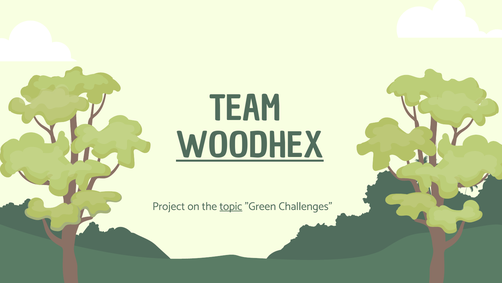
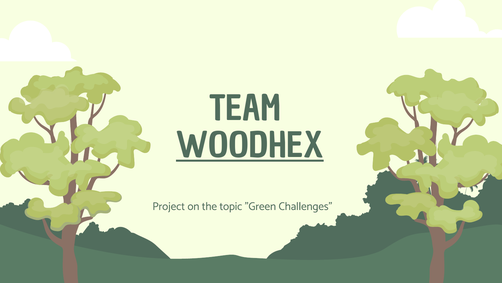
topic underline: present -> none
